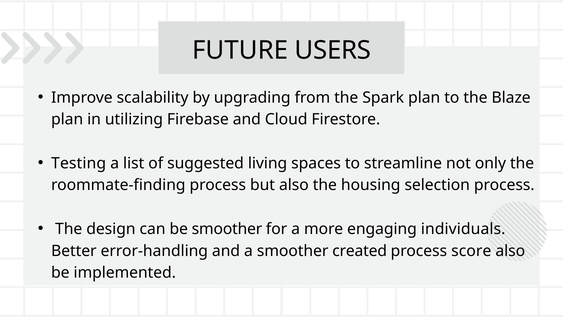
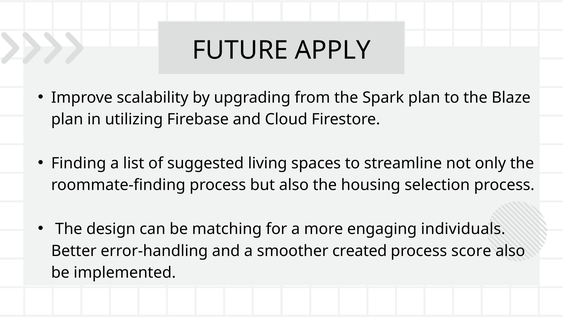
USERS: USERS -> APPLY
Testing: Testing -> Finding
be smoother: smoother -> matching
